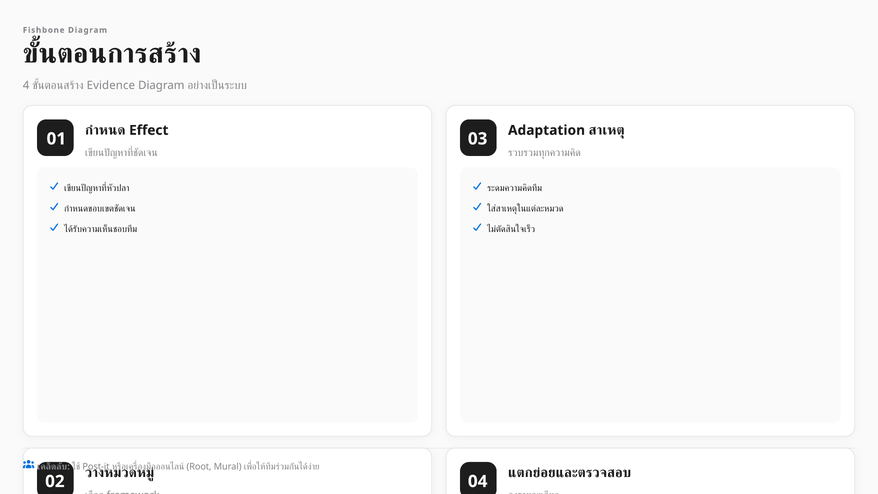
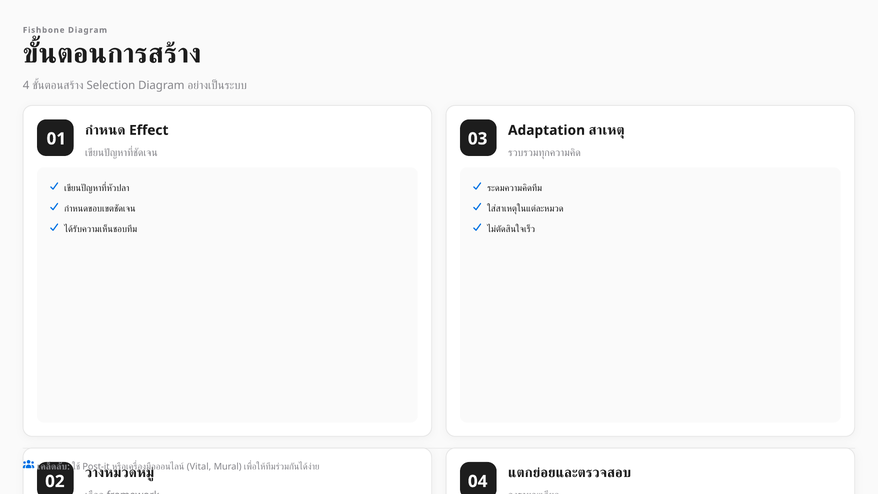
Evidence: Evidence -> Selection
Root: Root -> Vital
